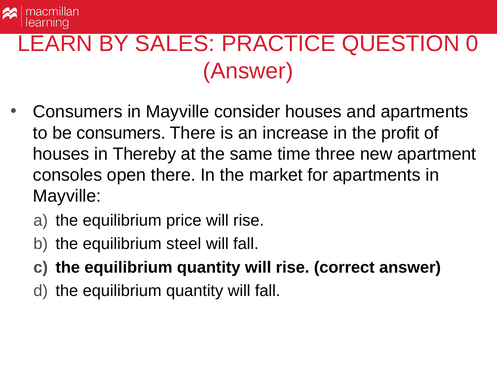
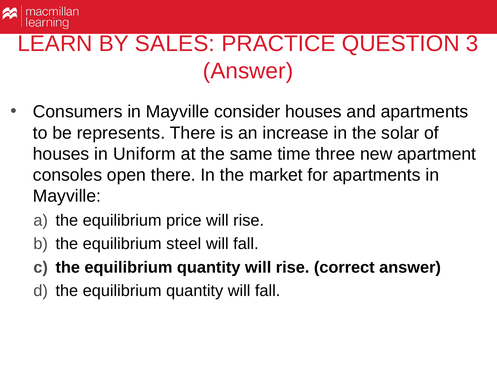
0: 0 -> 3
be consumers: consumers -> represents
profit: profit -> solar
Thereby: Thereby -> Uniform
